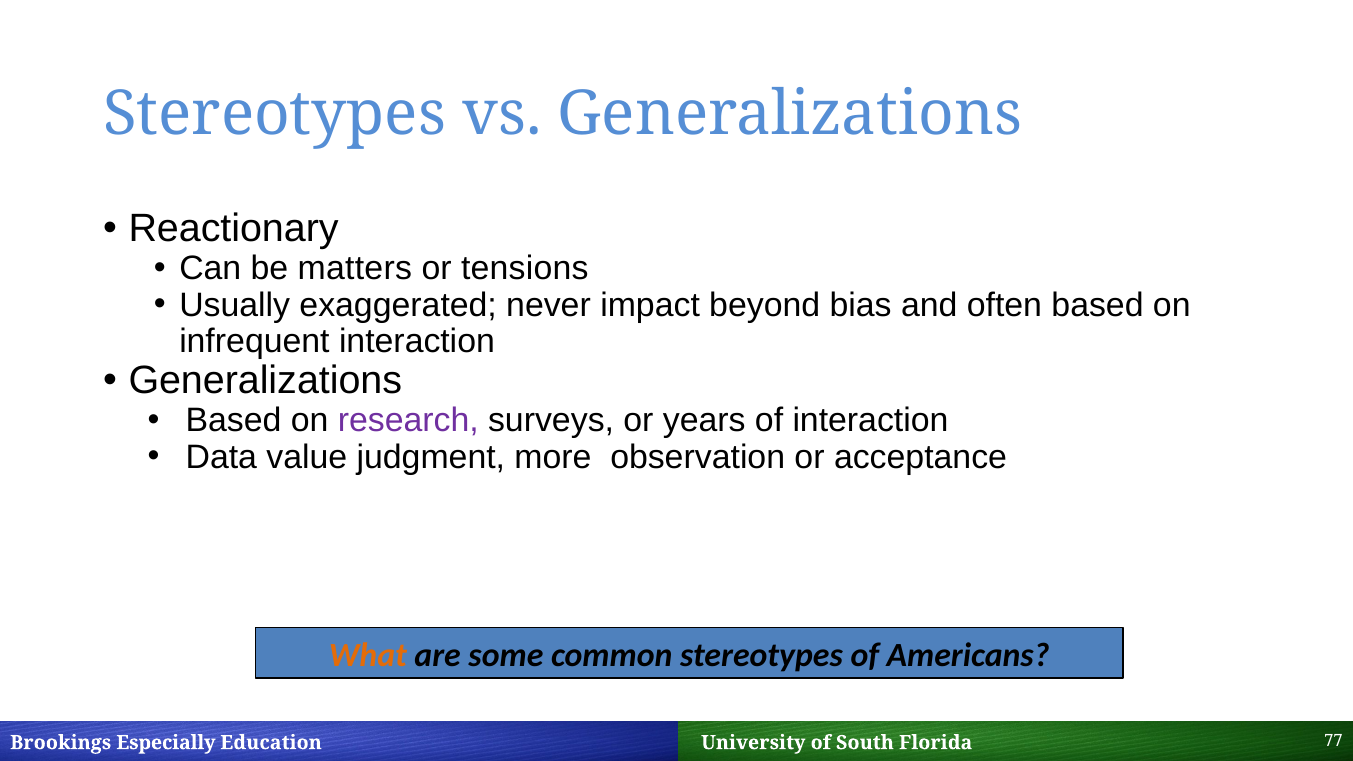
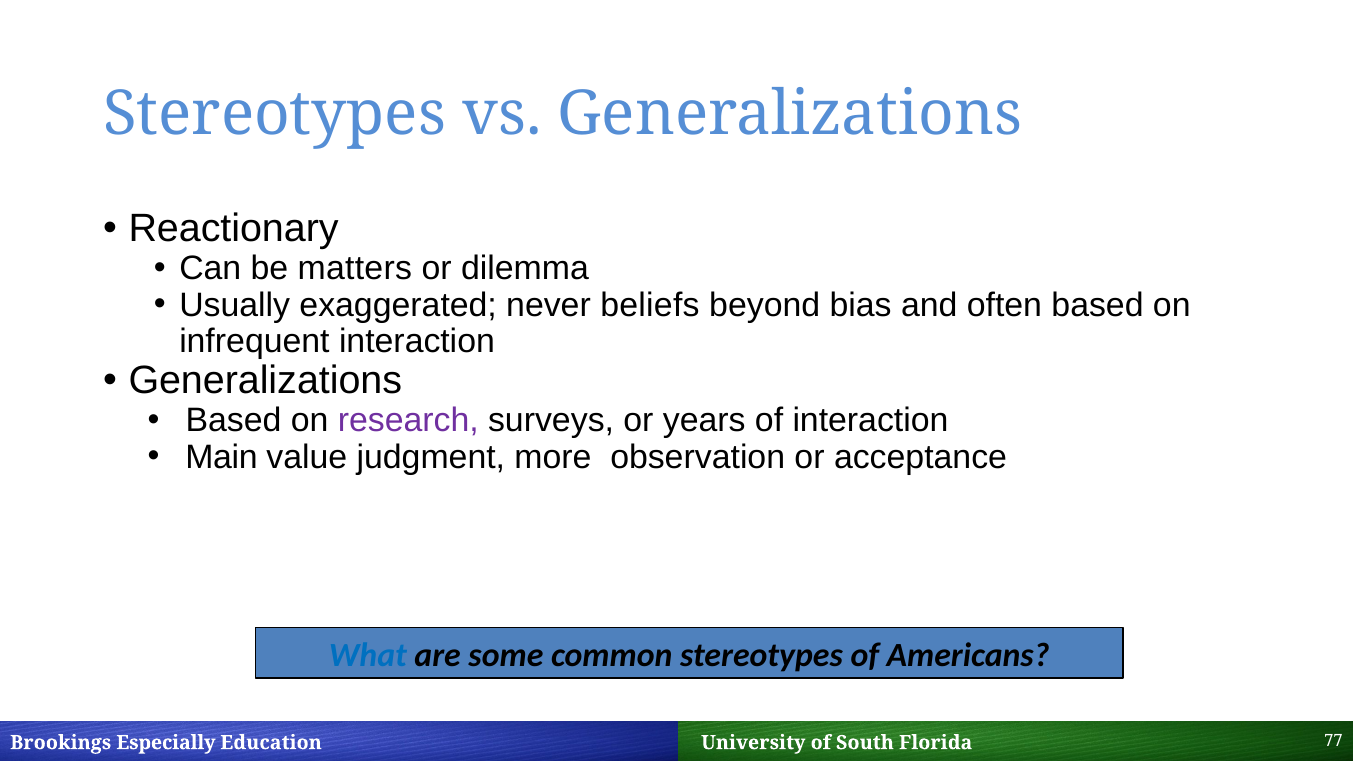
tensions: tensions -> dilemma
impact: impact -> beliefs
Data: Data -> Main
What colour: orange -> blue
